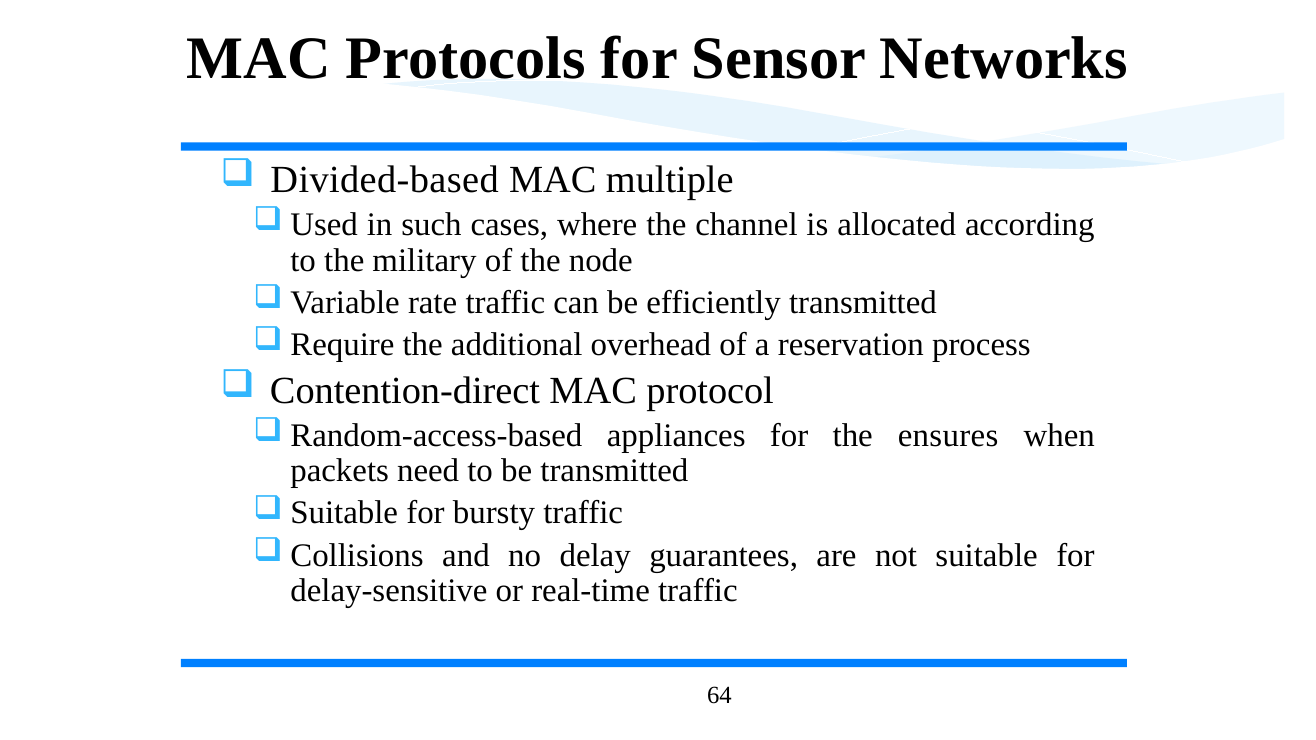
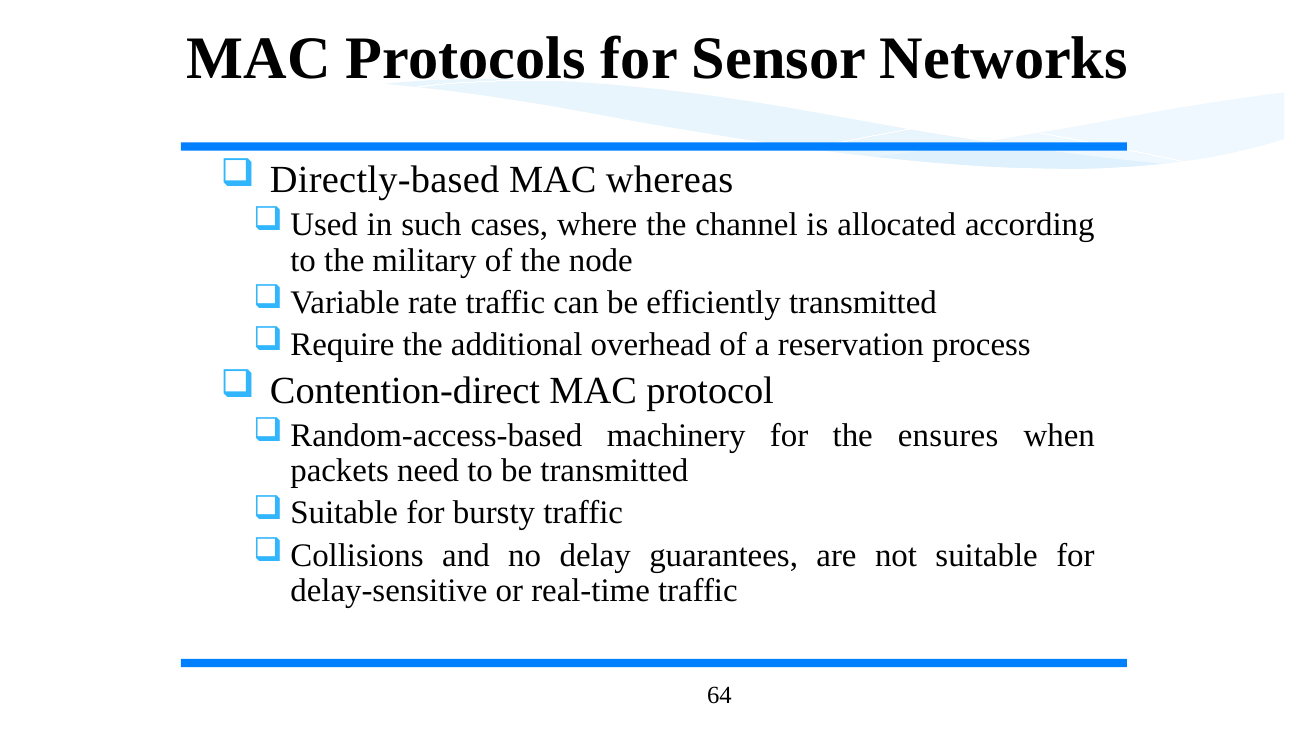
Divided-based: Divided-based -> Directly-based
multiple: multiple -> whereas
appliances: appliances -> machinery
